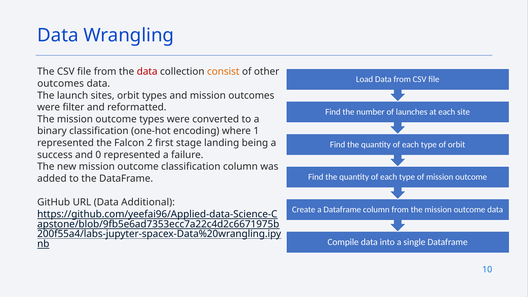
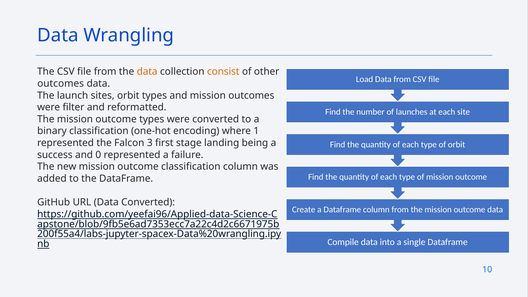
data at (147, 72) colour: red -> orange
2: 2 -> 3
Data Additional: Additional -> Converted
